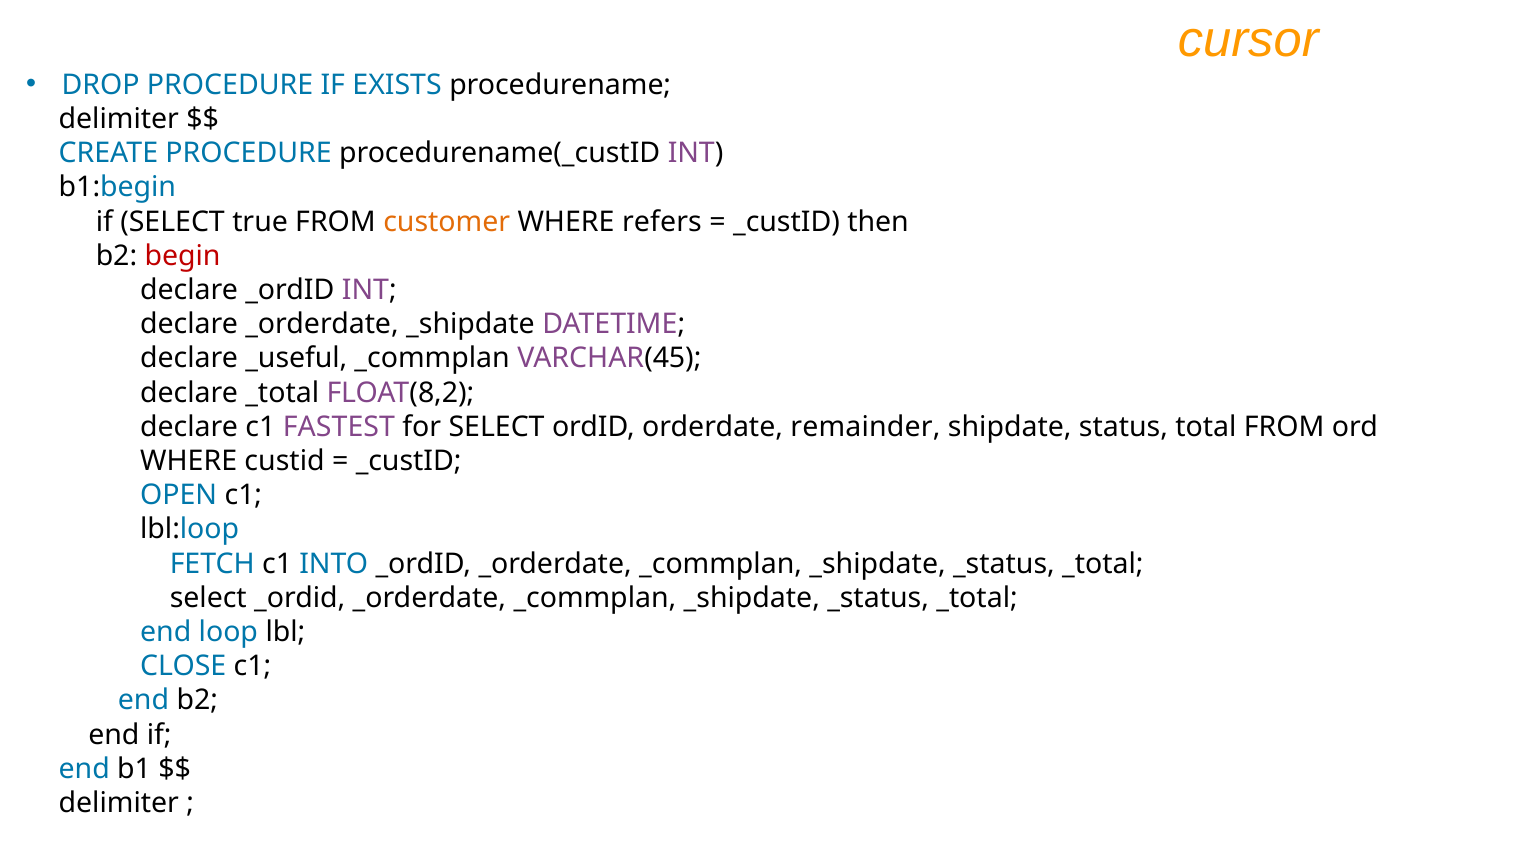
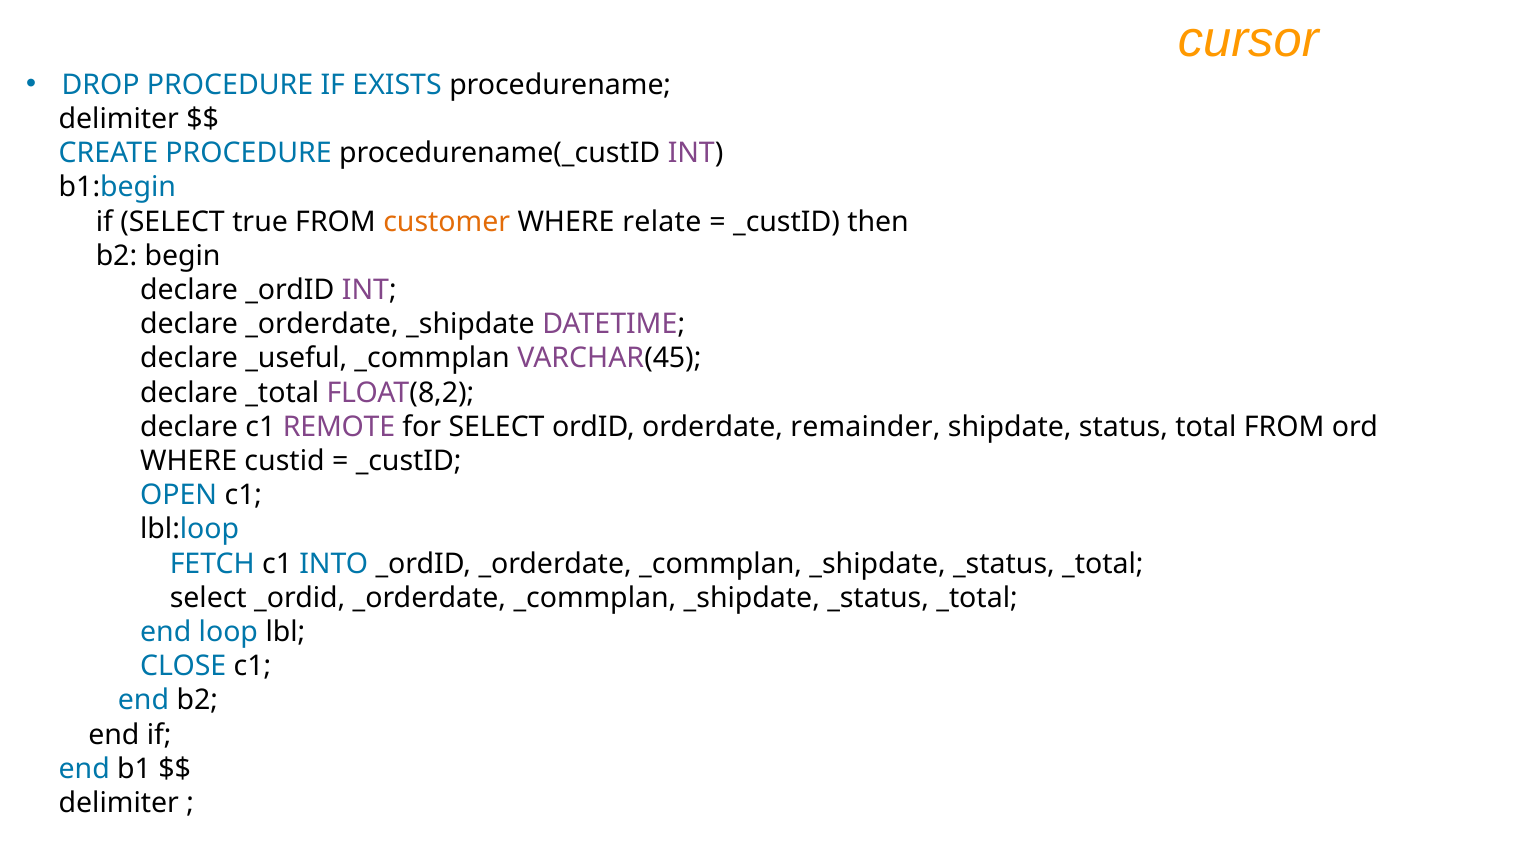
refers: refers -> relate
begin colour: red -> black
FASTEST: FASTEST -> REMOTE
